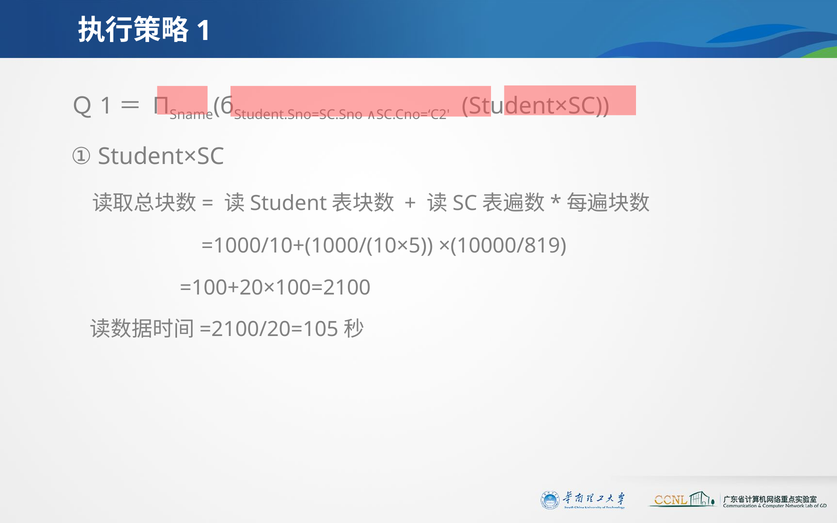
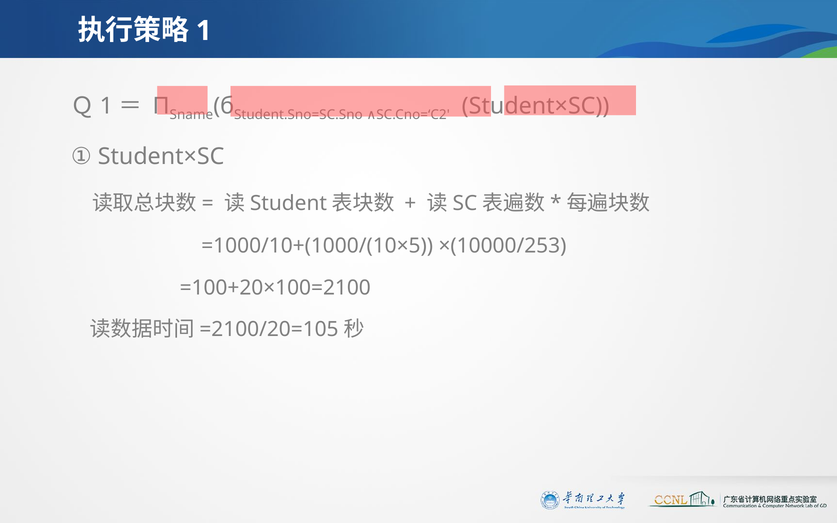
×(10000/819: ×(10000/819 -> ×(10000/253
